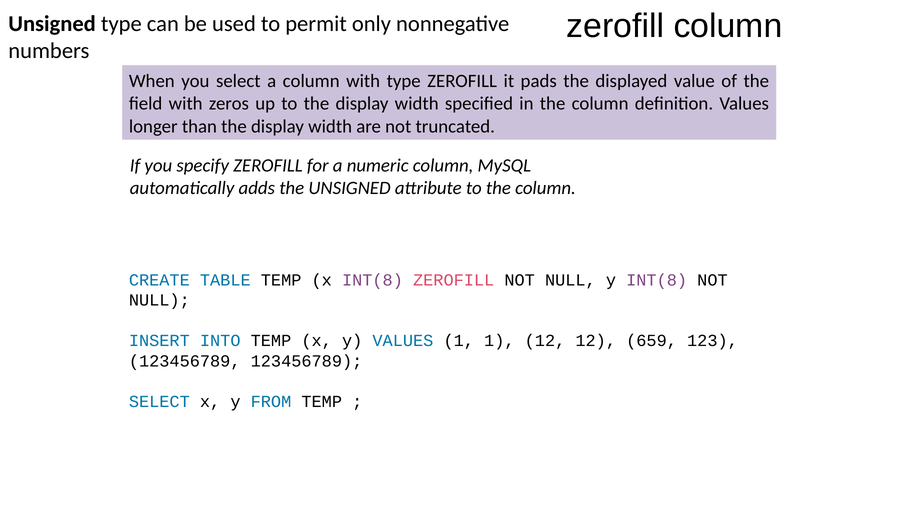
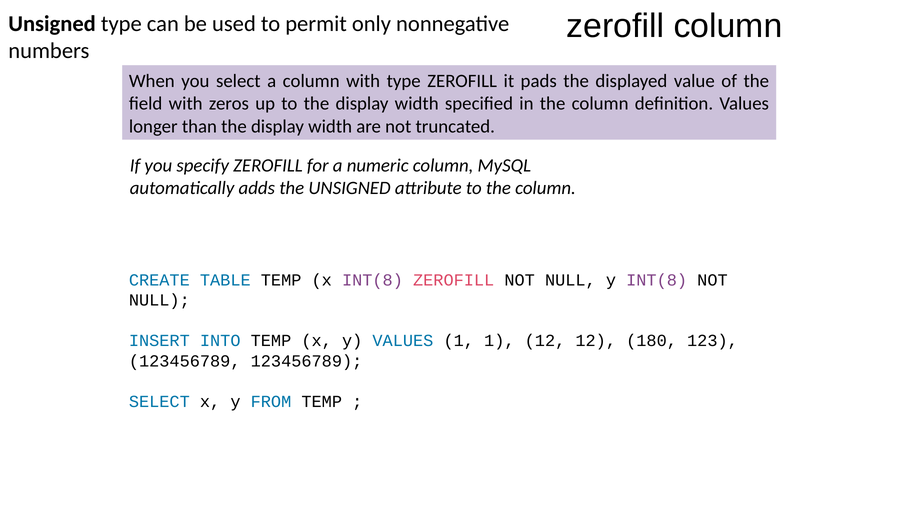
659: 659 -> 180
